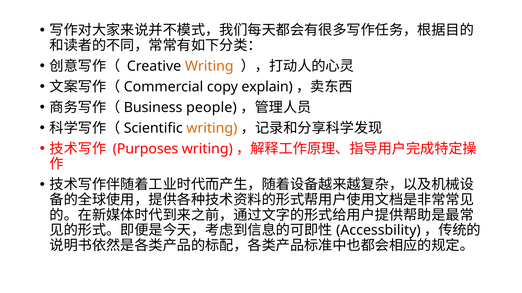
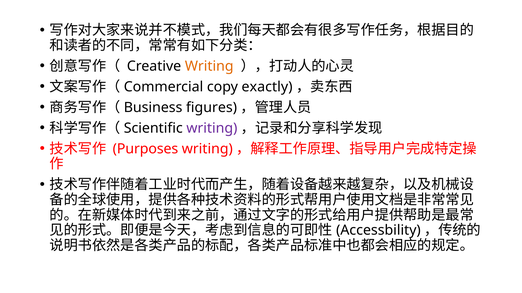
explain: explain -> exactly
people: people -> figures
writing at (212, 128) colour: orange -> purple
